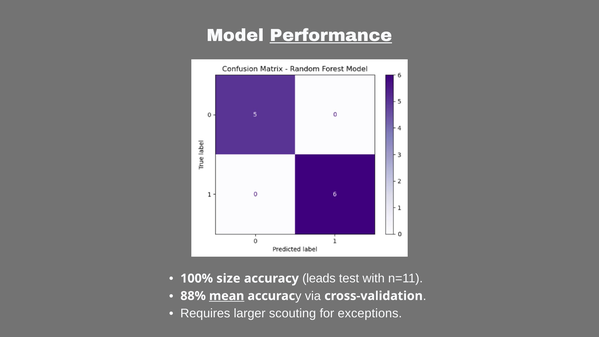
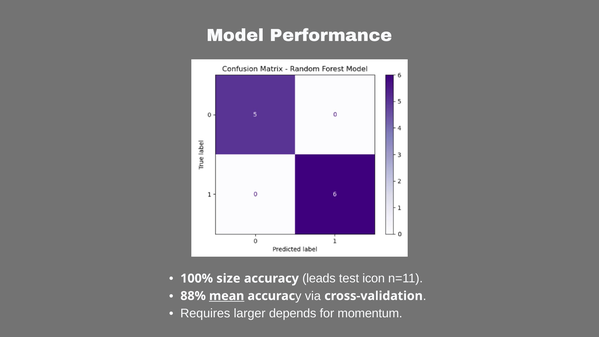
Performance underline: present -> none
with: with -> icon
scouting: scouting -> depends
exceptions: exceptions -> momentum
